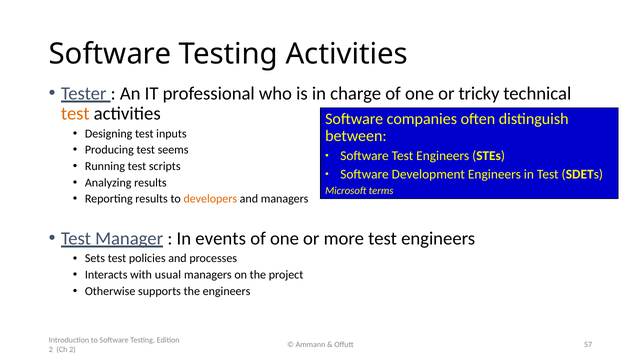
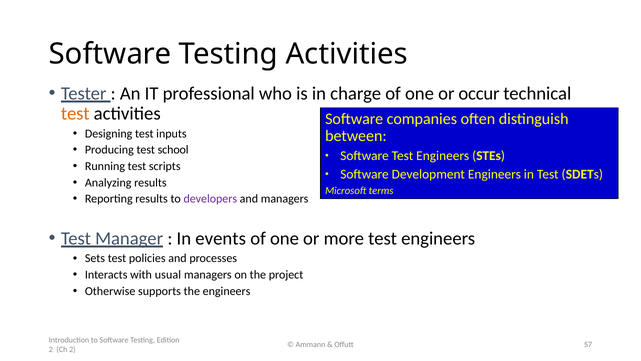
tricky: tricky -> occur
seems: seems -> school
developers colour: orange -> purple
